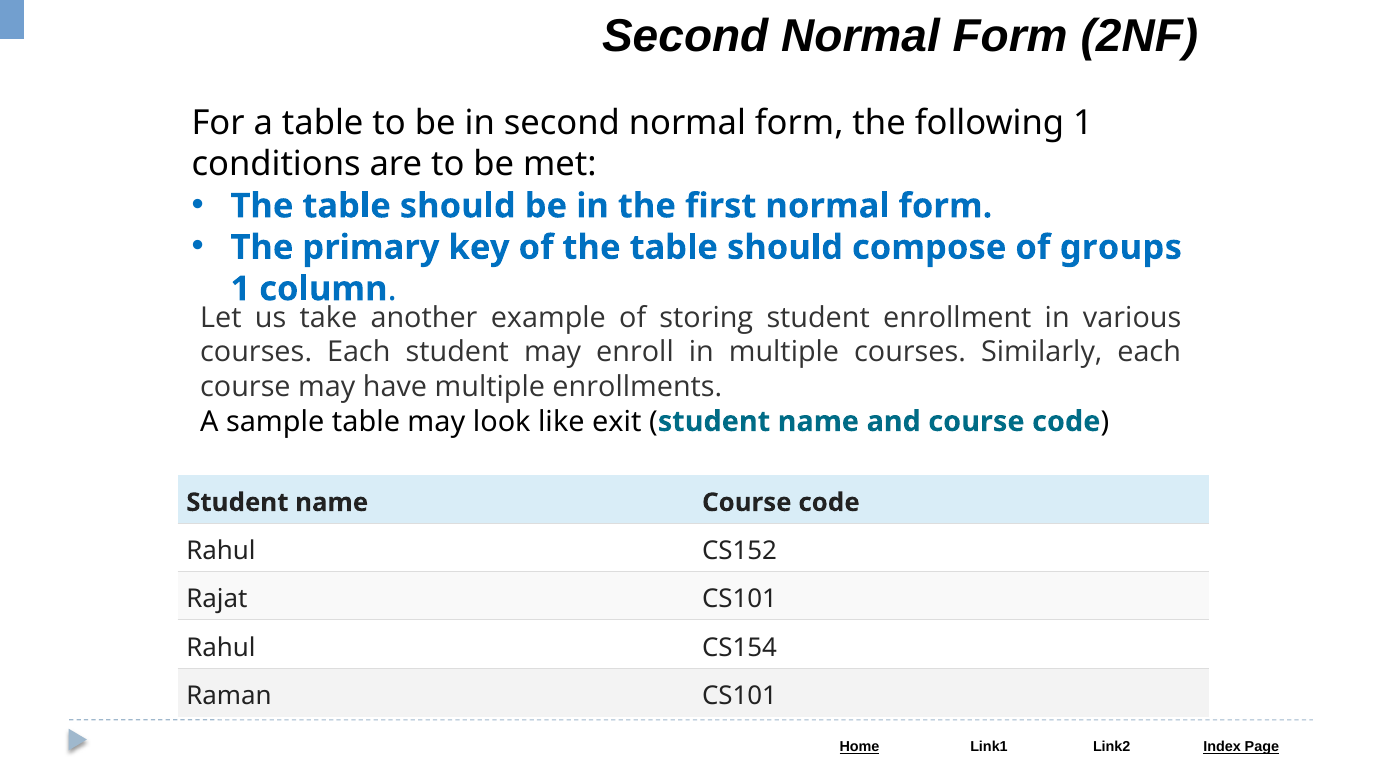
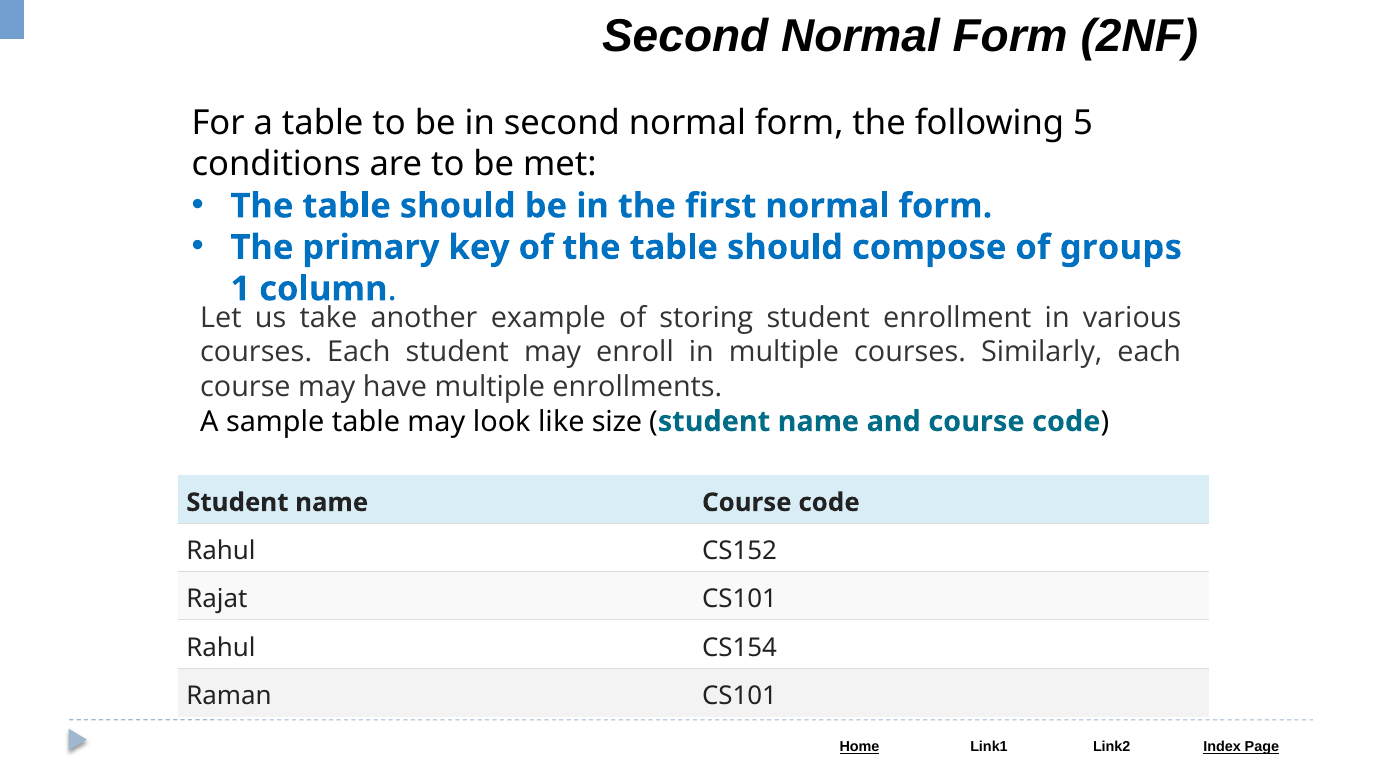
following 1: 1 -> 5
exit: exit -> size
